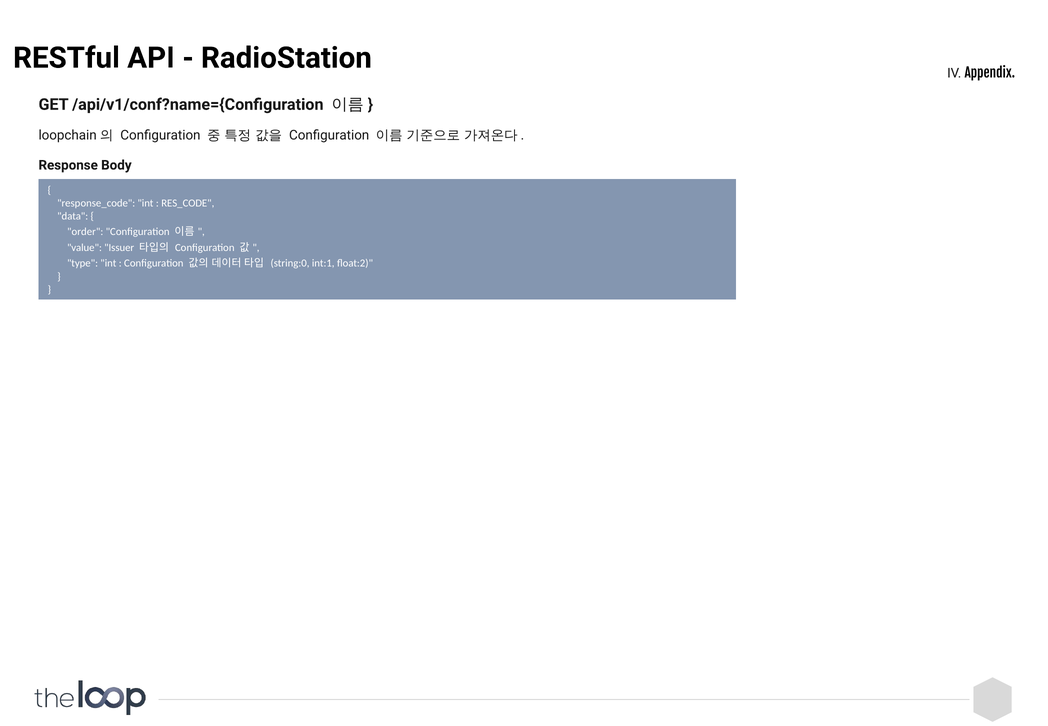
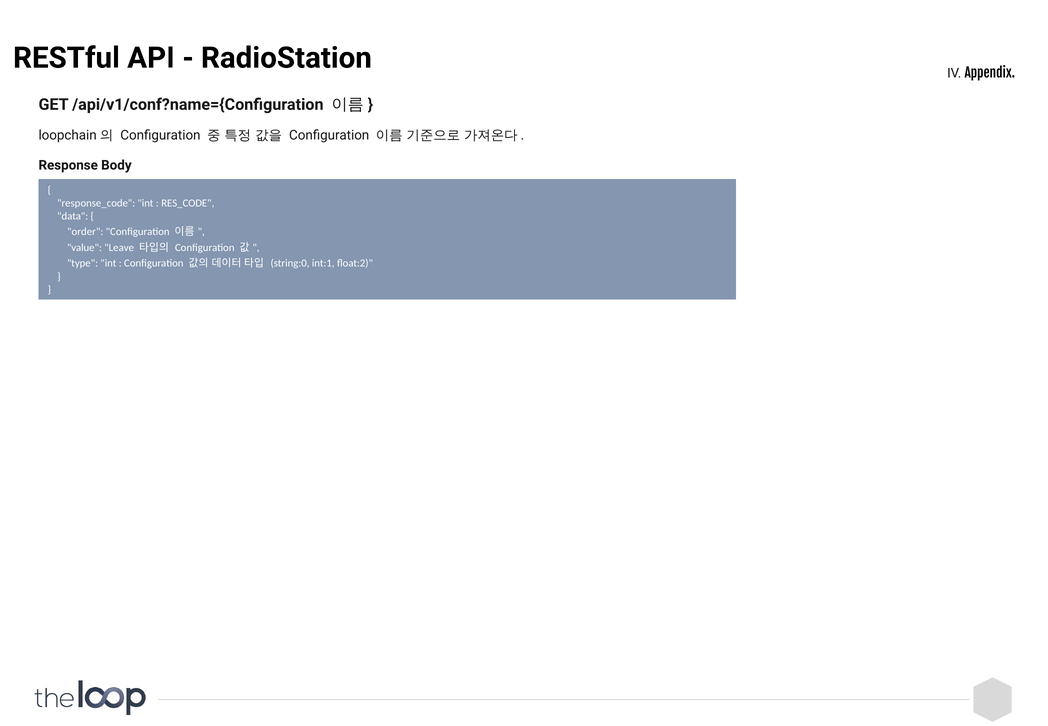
Issuer: Issuer -> Leave
